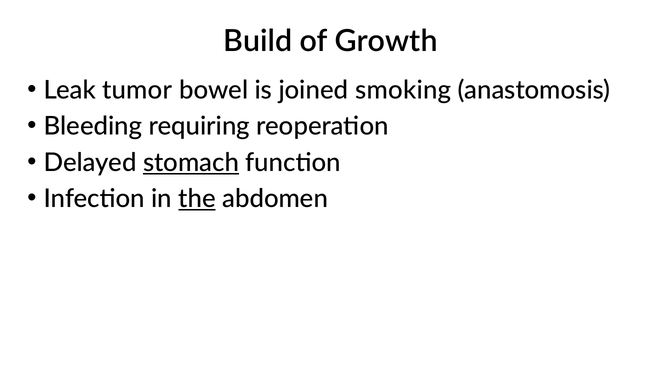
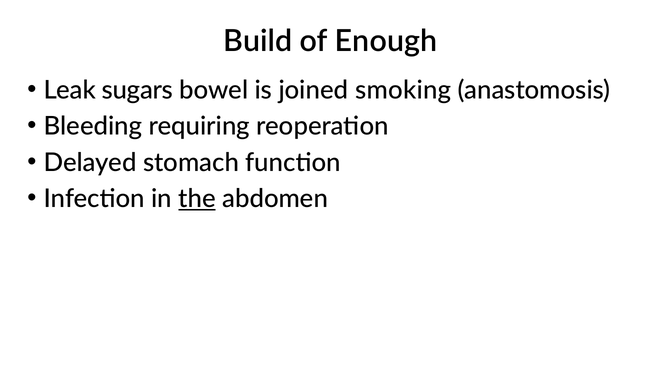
Growth: Growth -> Enough
tumor: tumor -> sugars
stomach underline: present -> none
